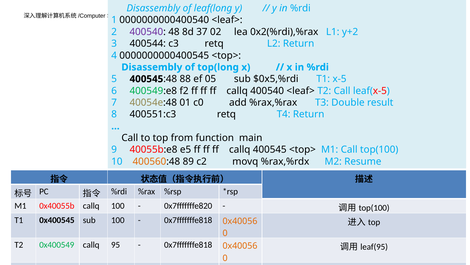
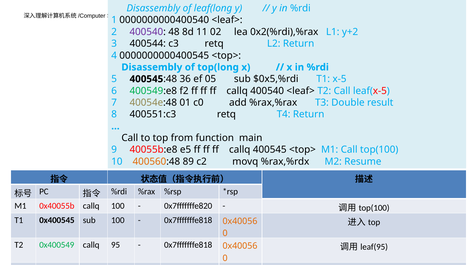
37: 37 -> 11
88: 88 -> 36
